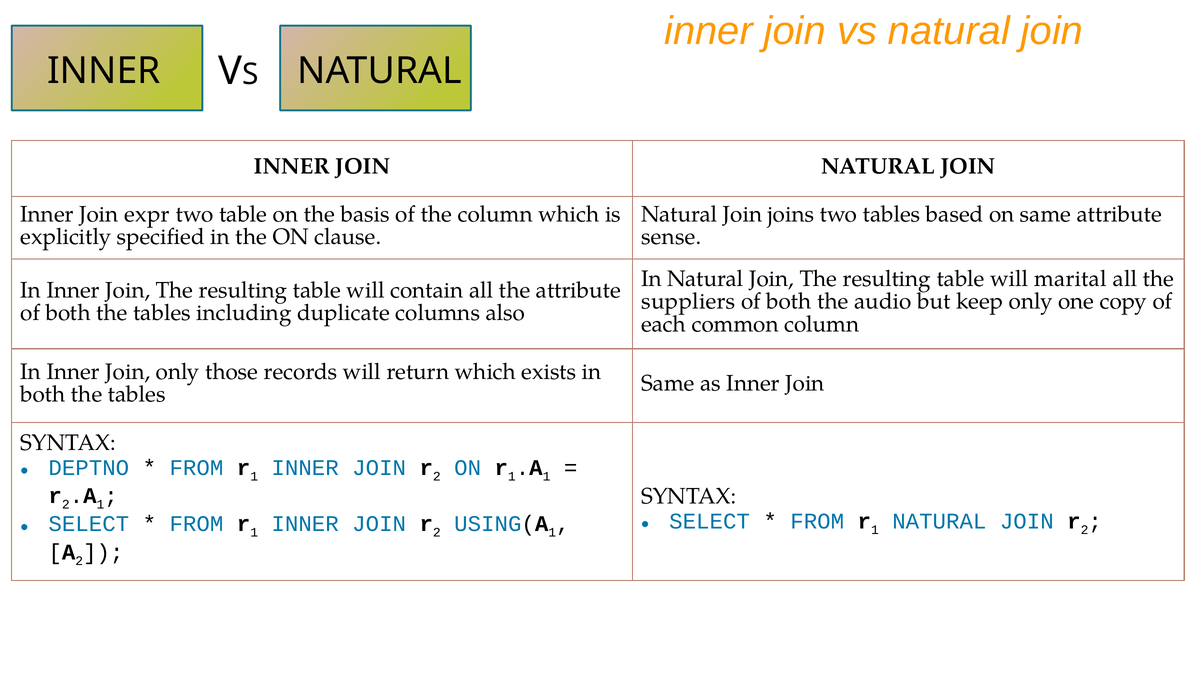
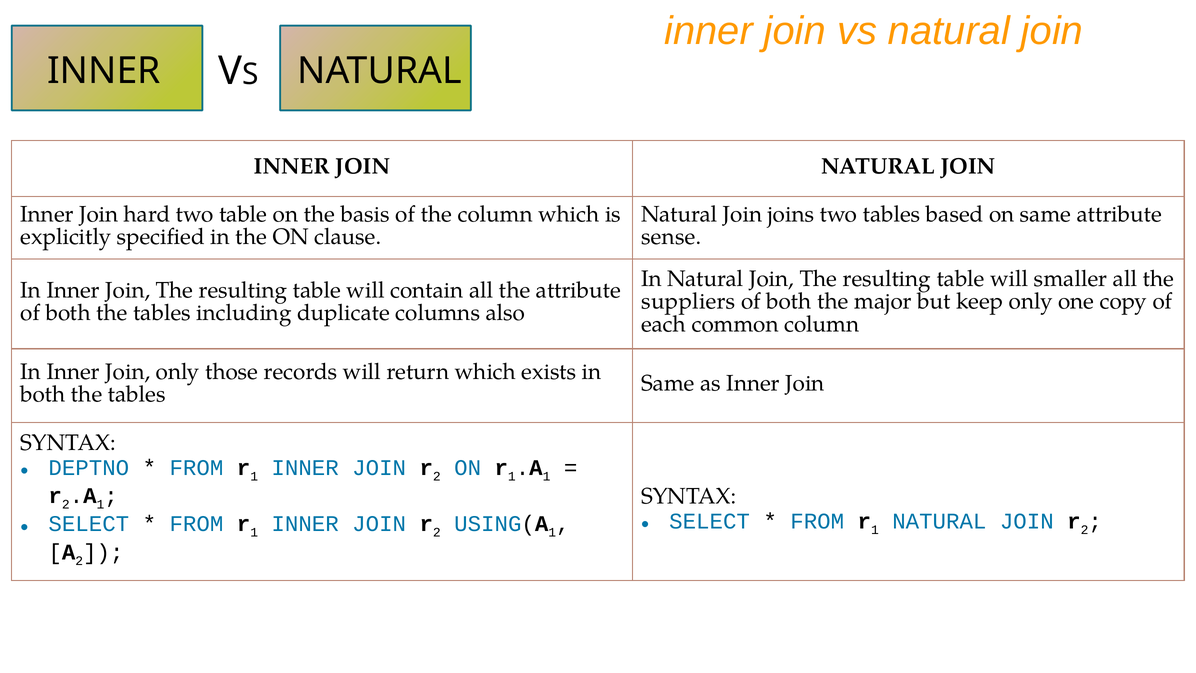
expr: expr -> hard
marital: marital -> smaller
audio: audio -> major
